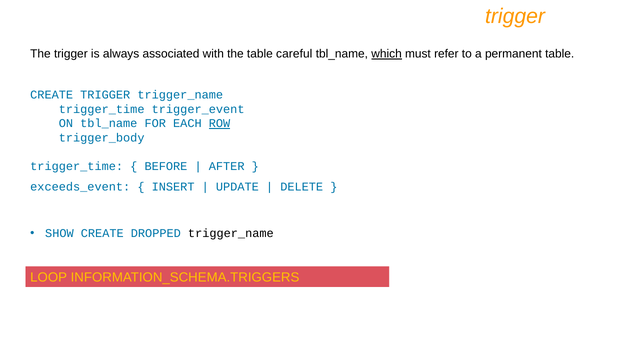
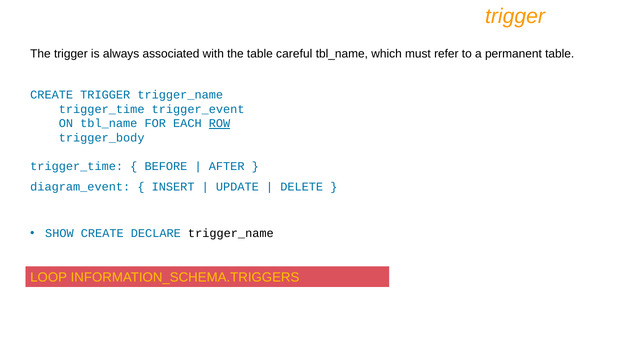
which underline: present -> none
exceeds_event: exceeds_event -> diagram_event
DROPPED: DROPPED -> DECLARE
